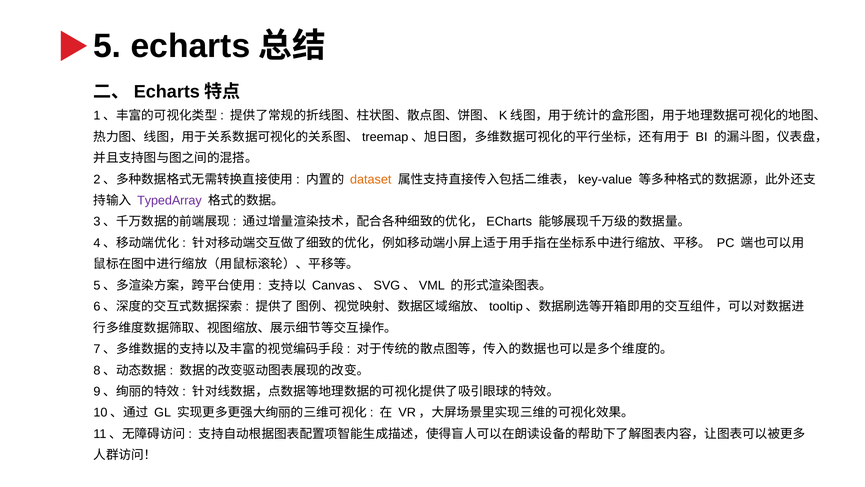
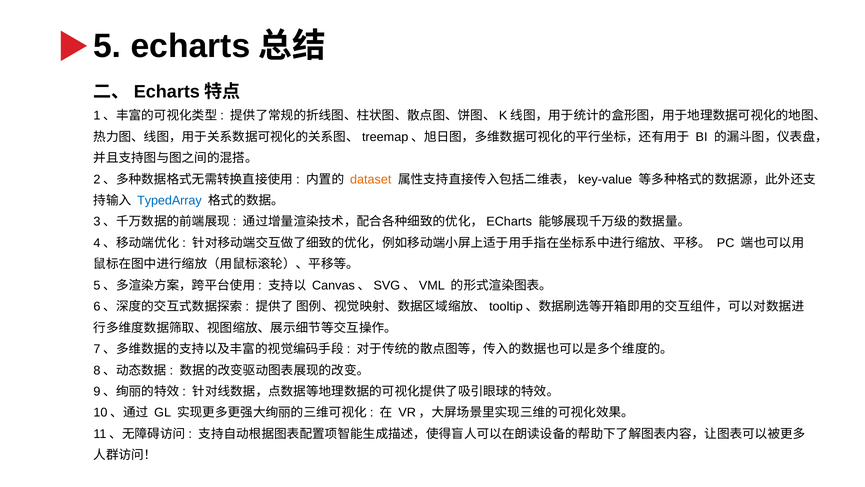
TypedArray colour: purple -> blue
